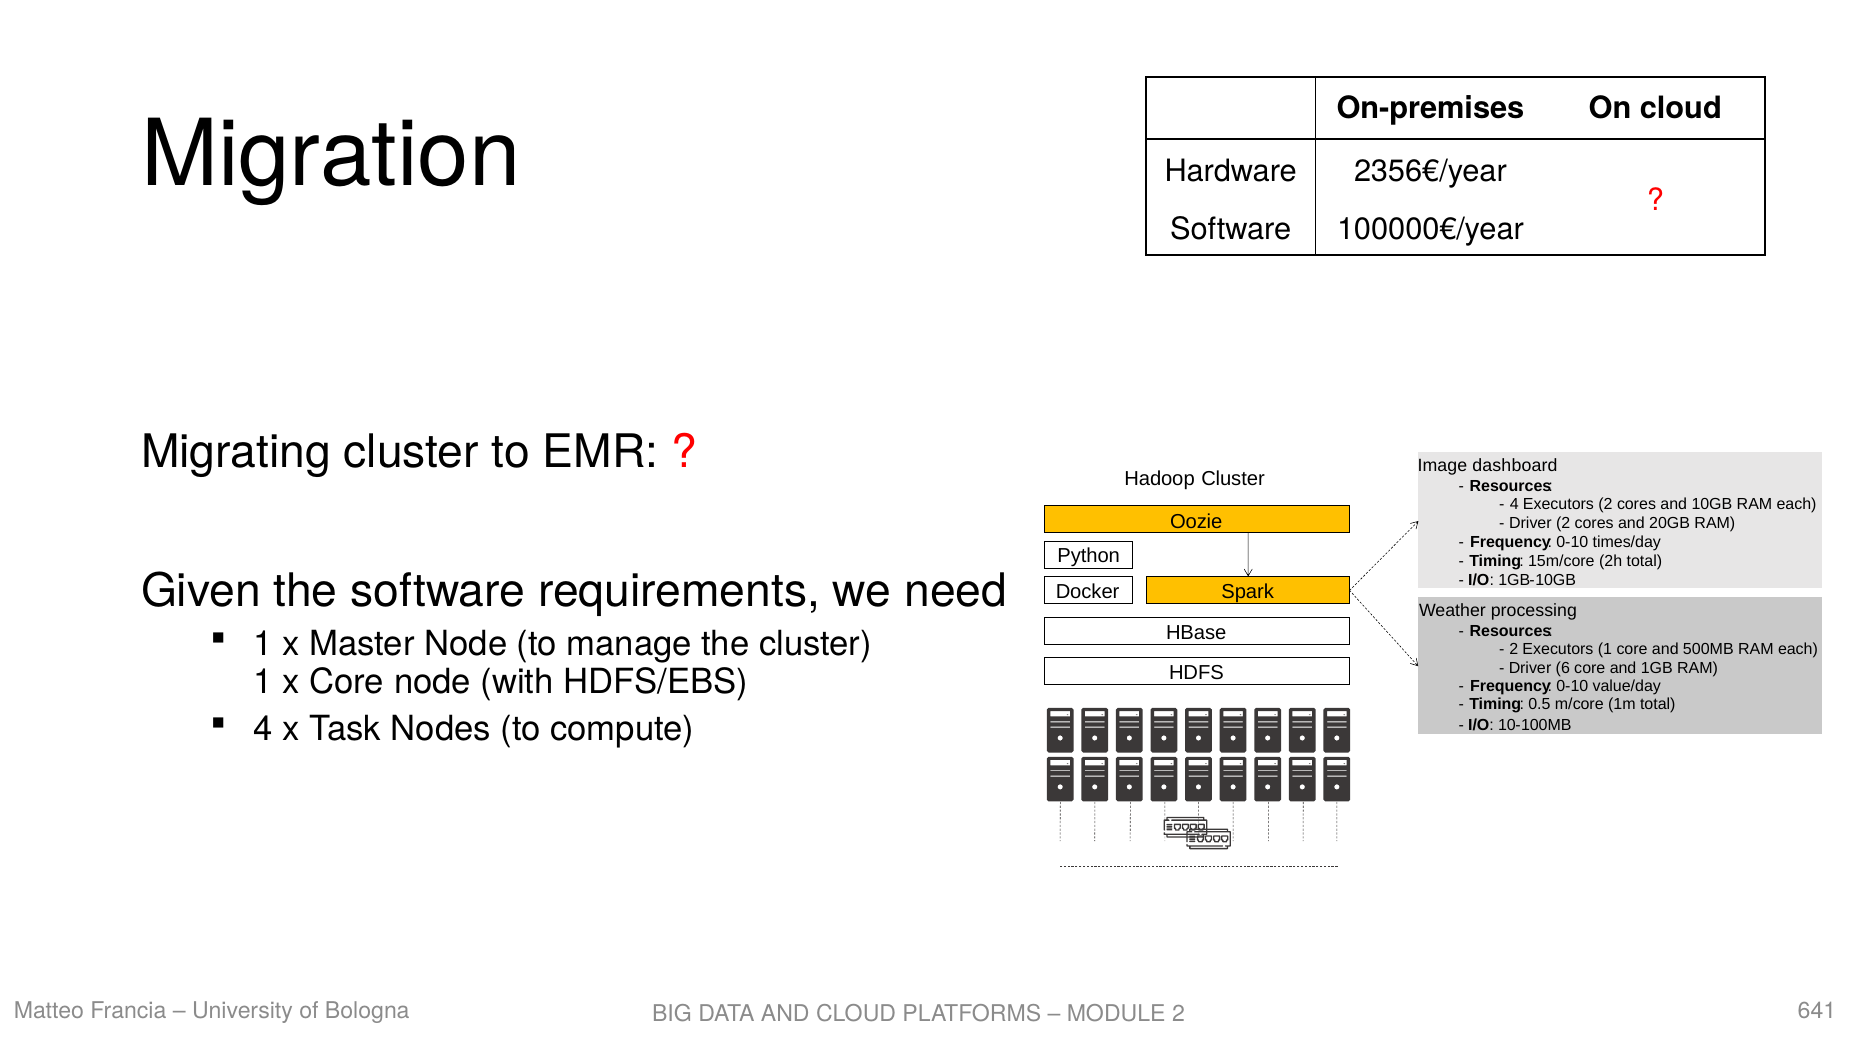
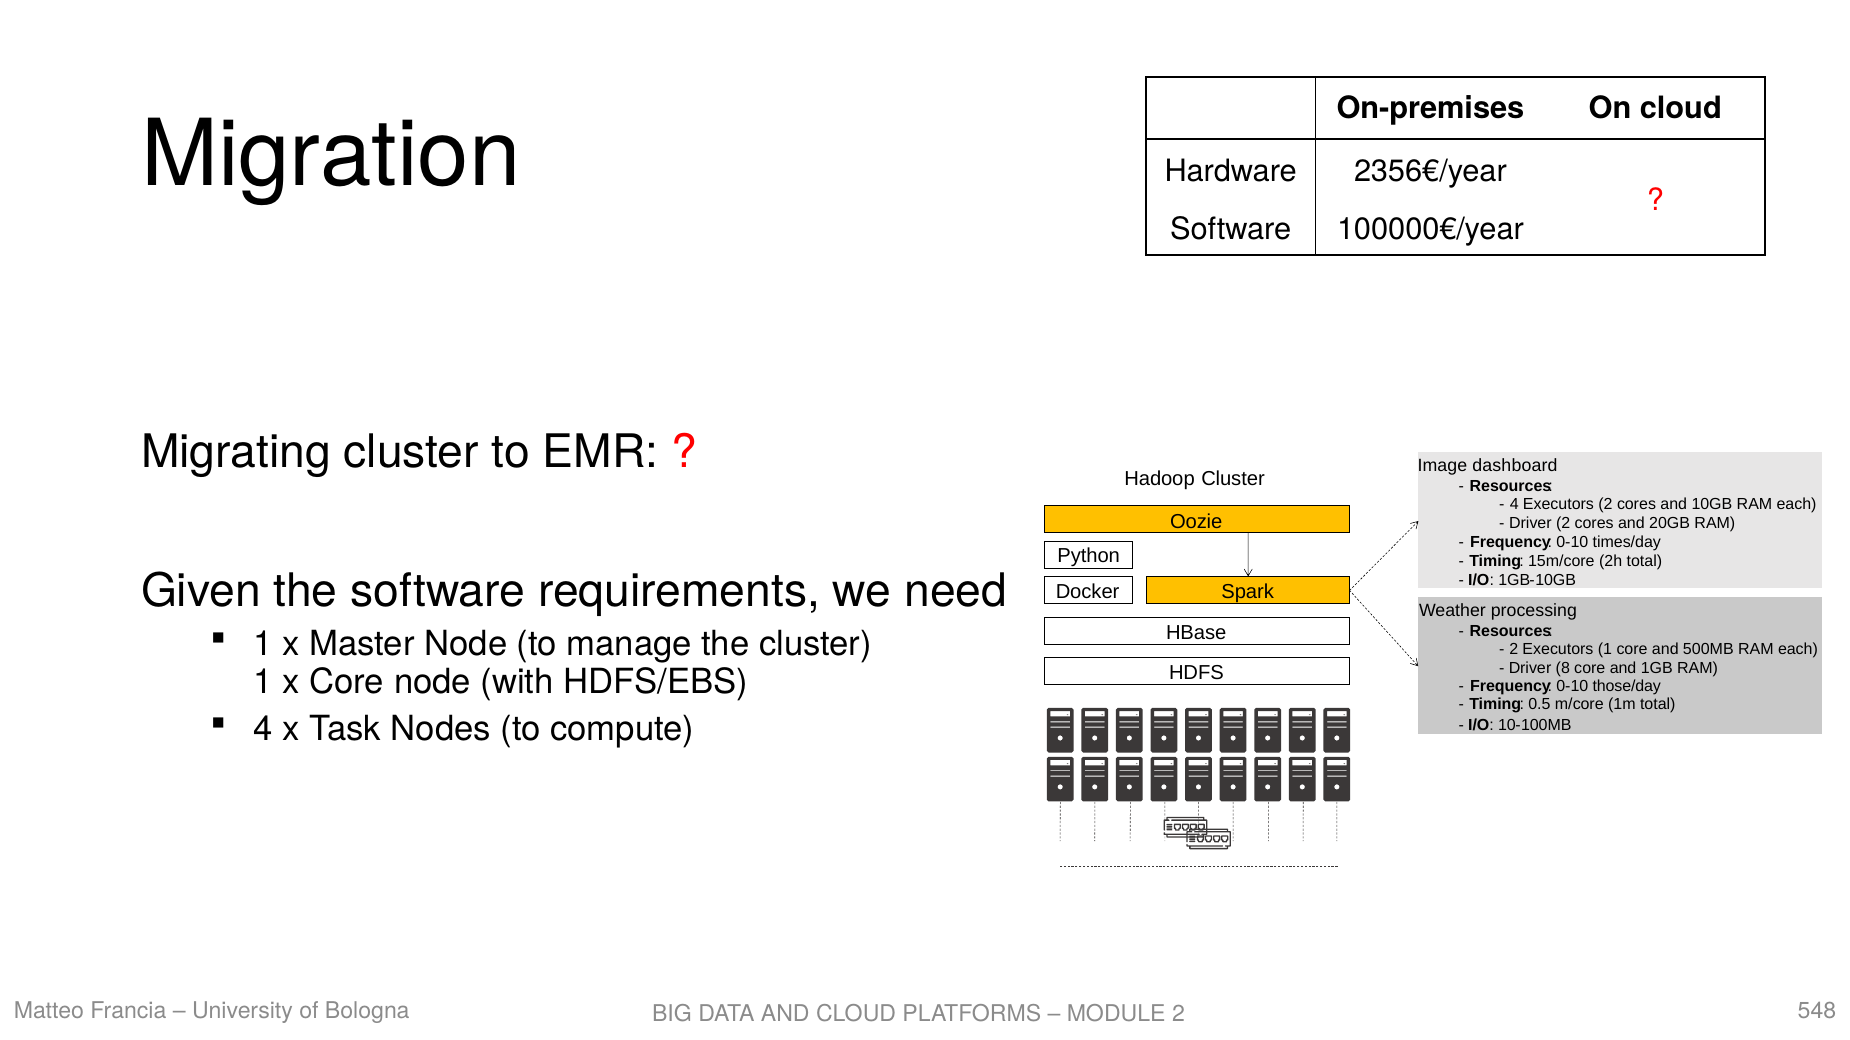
6: 6 -> 8
value/day: value/day -> those/day
641: 641 -> 548
